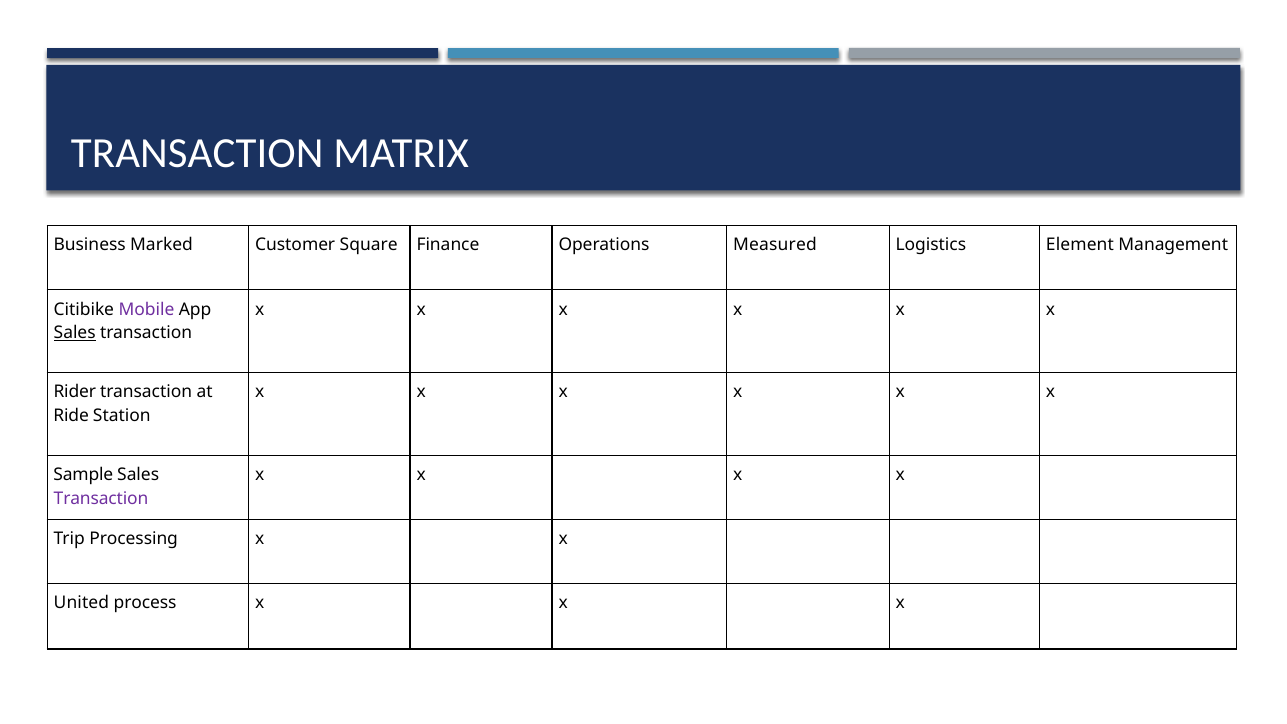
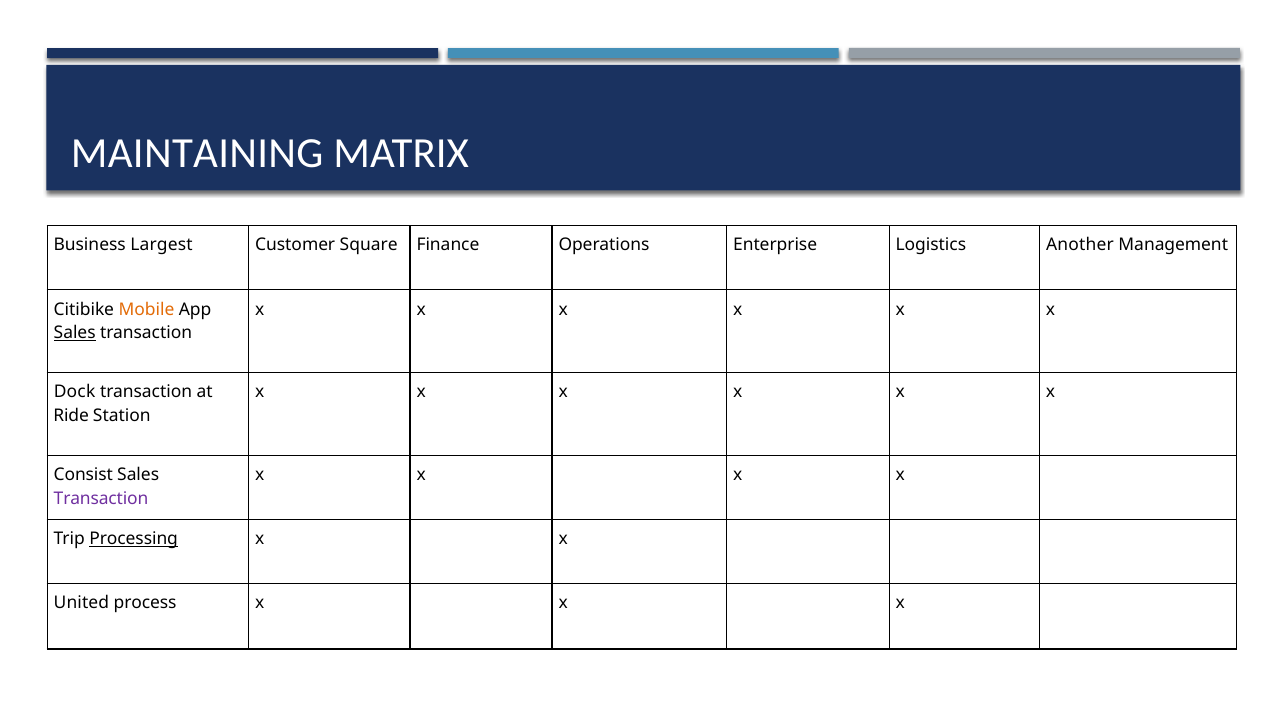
TRANSACTION at (197, 154): TRANSACTION -> MAINTAINING
Marked: Marked -> Largest
Measured: Measured -> Enterprise
Element: Element -> Another
Mobile colour: purple -> orange
Rider: Rider -> Dock
Sample: Sample -> Consist
Processing underline: none -> present
